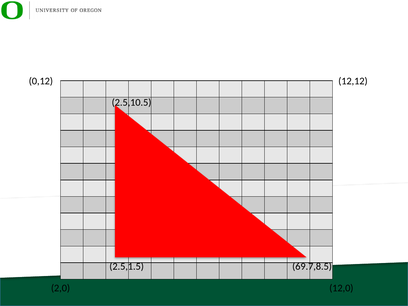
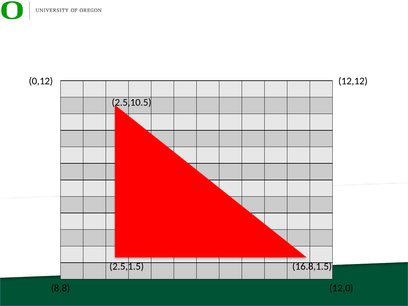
69.7,8.5: 69.7,8.5 -> 16.8,1.5
2,0: 2,0 -> 8,8
